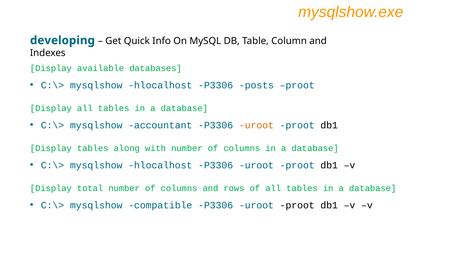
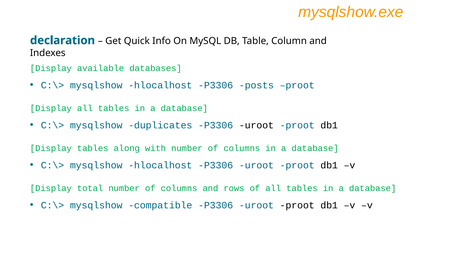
developing: developing -> declaration
accountant: accountant -> duplicates
uroot at (256, 126) colour: orange -> black
